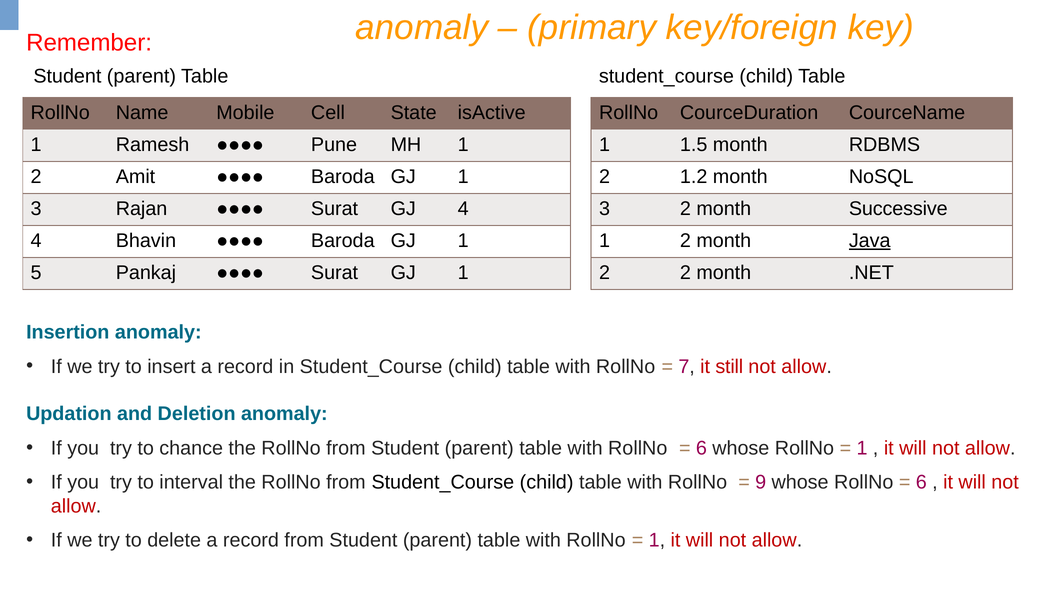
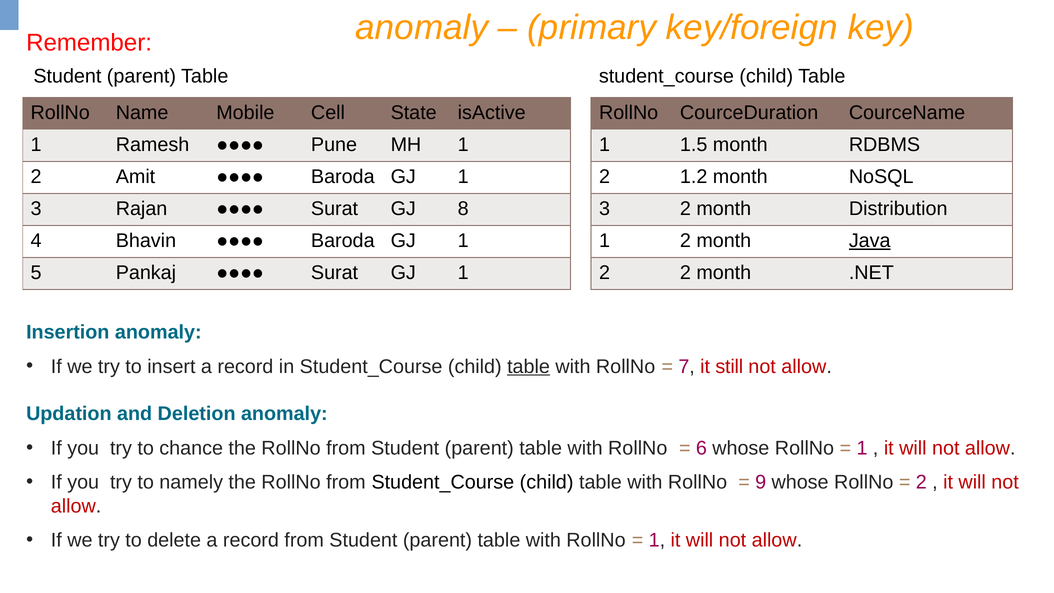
GJ 4: 4 -> 8
Successive: Successive -> Distribution
table at (529, 366) underline: none -> present
interval: interval -> namely
6 at (921, 482): 6 -> 2
